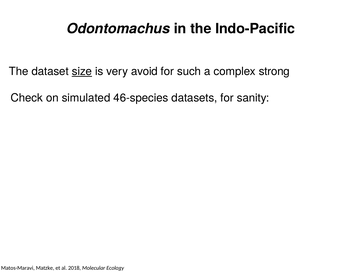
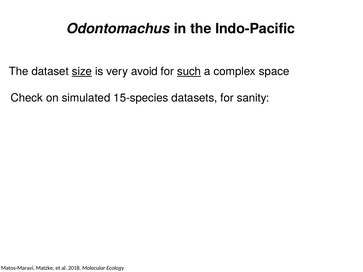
such underline: none -> present
strong: strong -> space
46-species: 46-species -> 15-species
